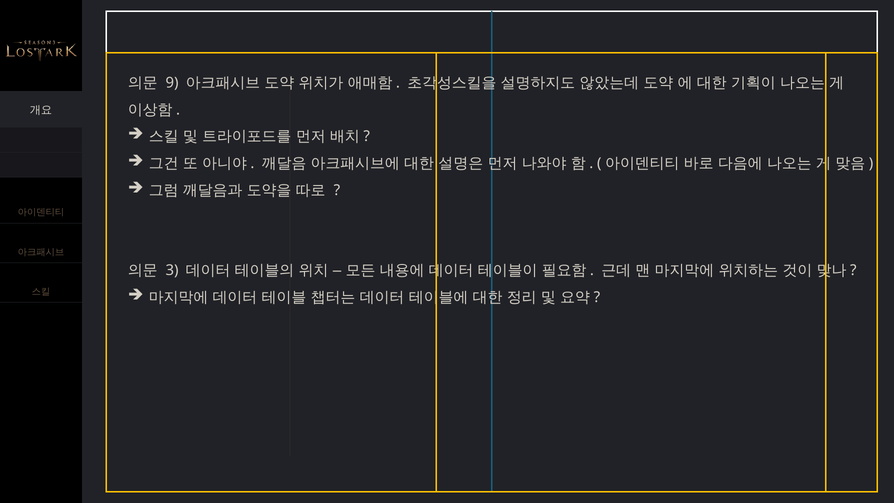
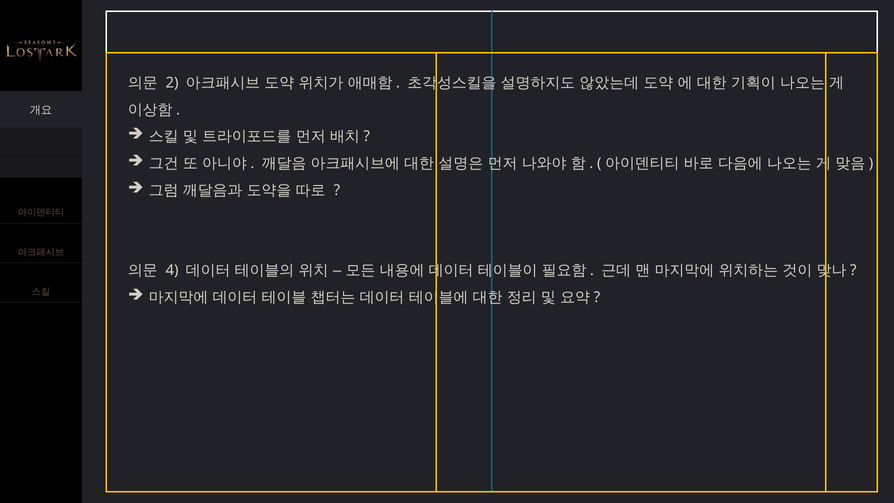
9: 9 -> 2
3: 3 -> 4
